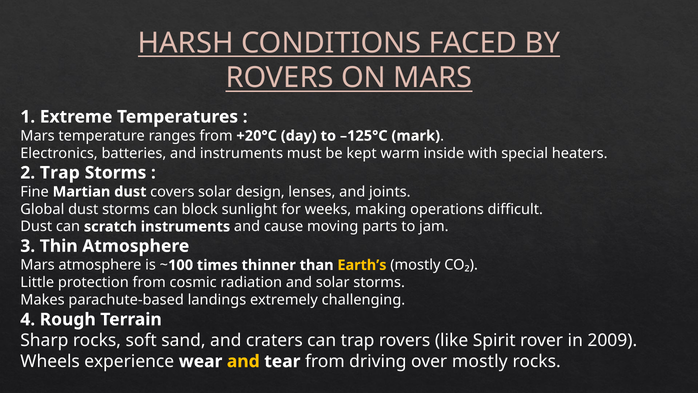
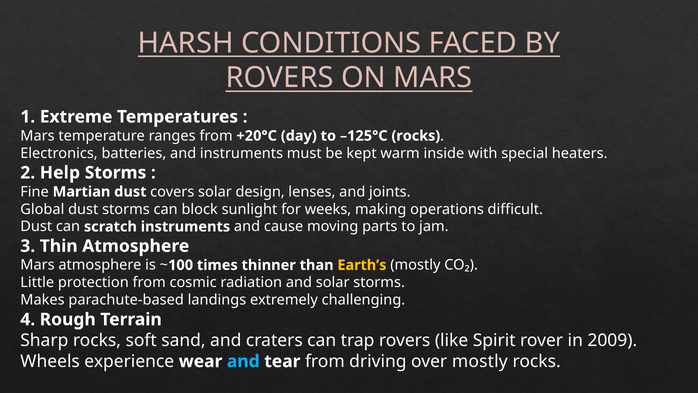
–125°C mark: mark -> rocks
2 Trap: Trap -> Help
and at (243, 361) colour: yellow -> light blue
